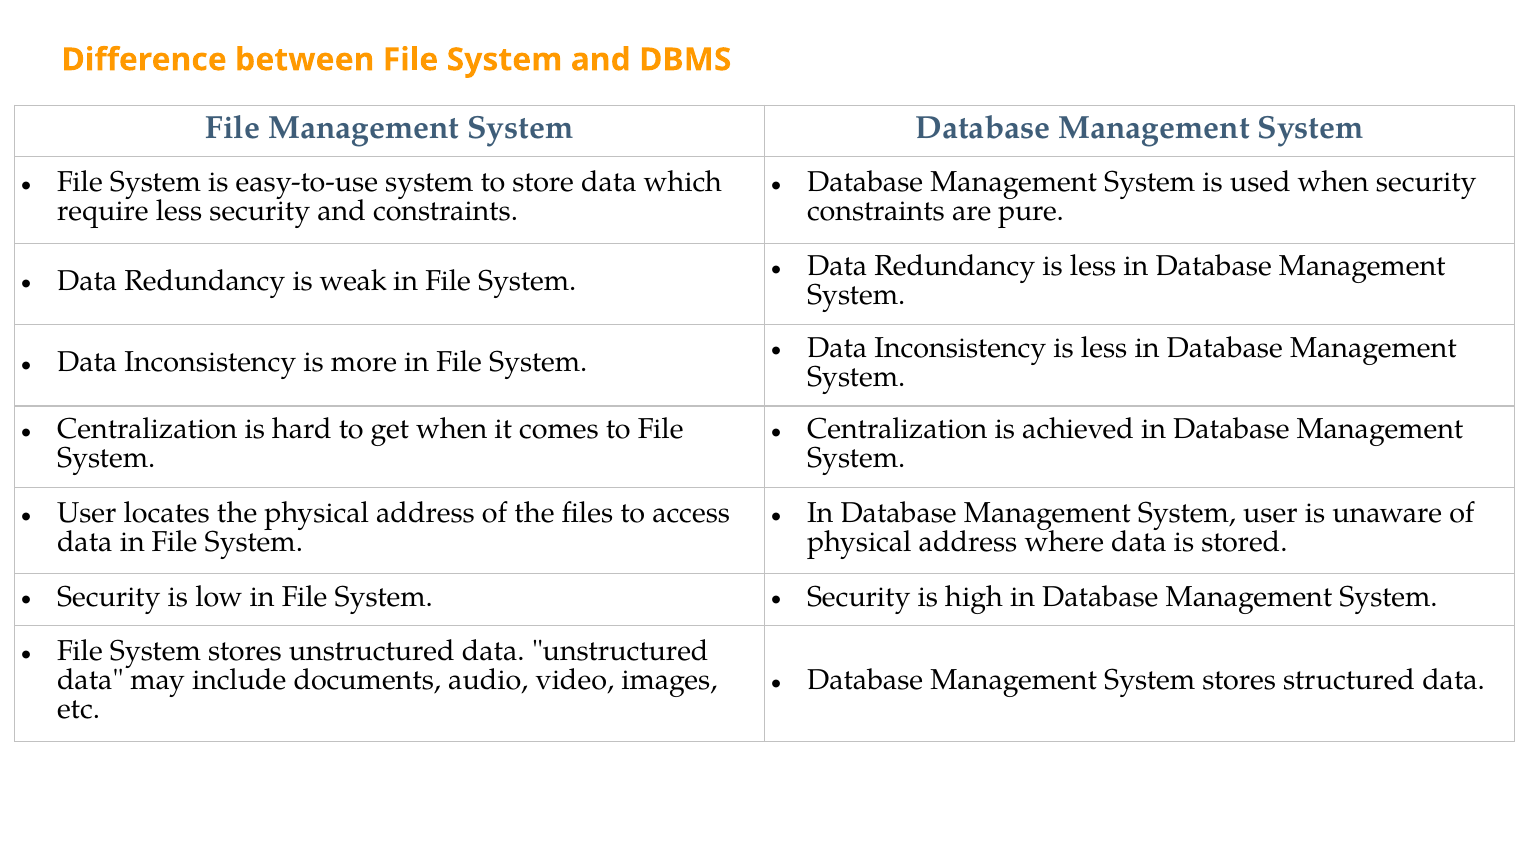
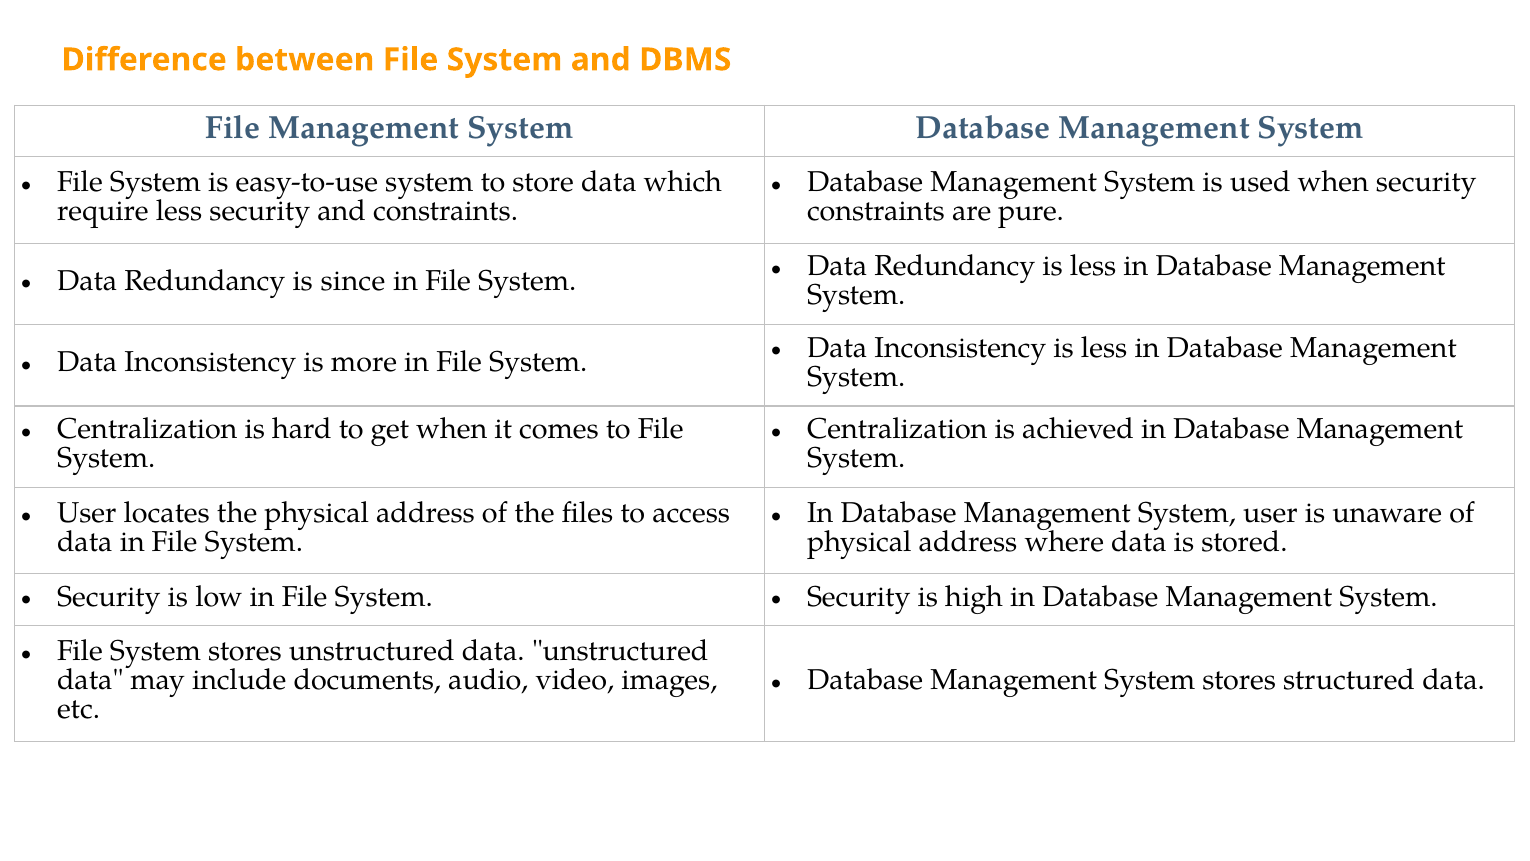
weak: weak -> since
